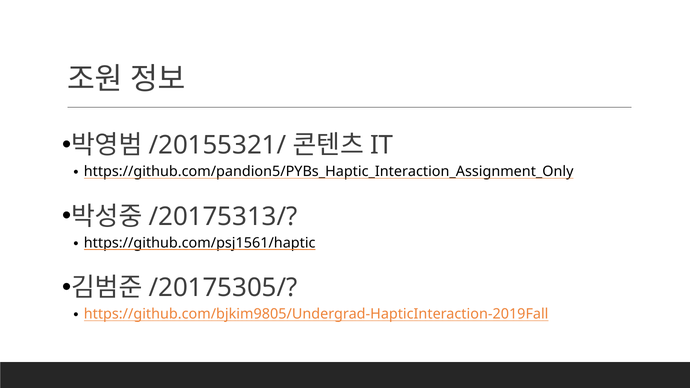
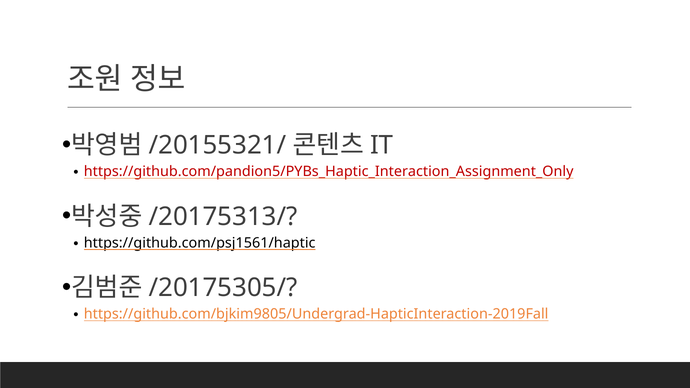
https://github.com/pandion5/PYBs_Haptic_Interaction_Assignment_Only colour: black -> red
